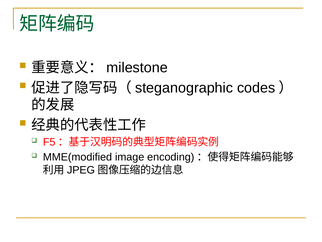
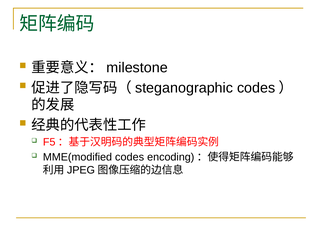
MME(modified image: image -> codes
